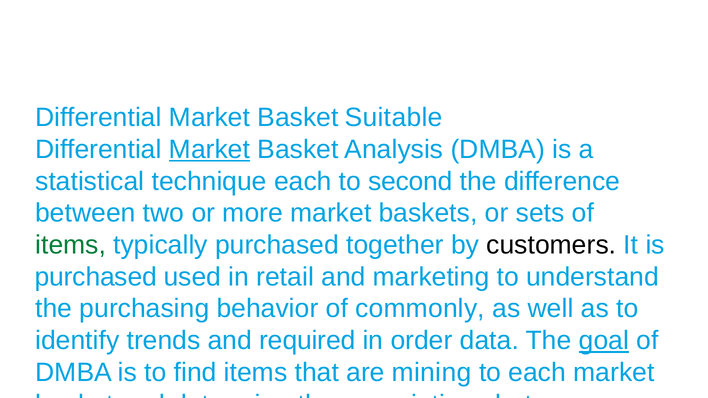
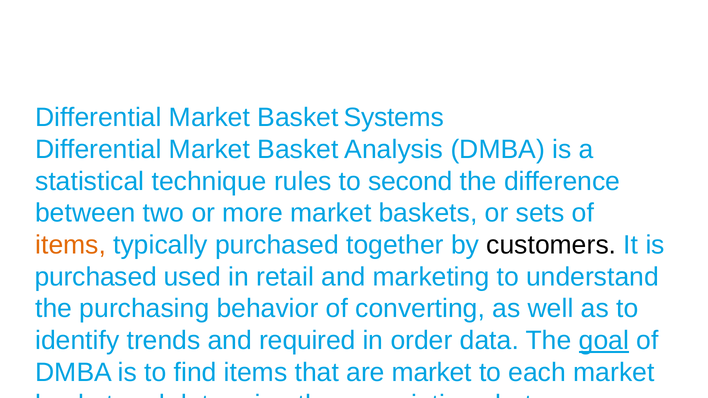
Suitable: Suitable -> Systems
Market at (209, 150) underline: present -> none
technique each: each -> rules
items at (71, 245) colour: green -> orange
commonly: commonly -> converting
are mining: mining -> market
